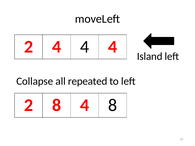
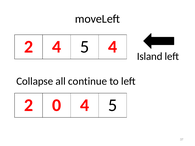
2 4 4: 4 -> 5
repeated: repeated -> continue
2 8: 8 -> 0
8 at (113, 105): 8 -> 5
